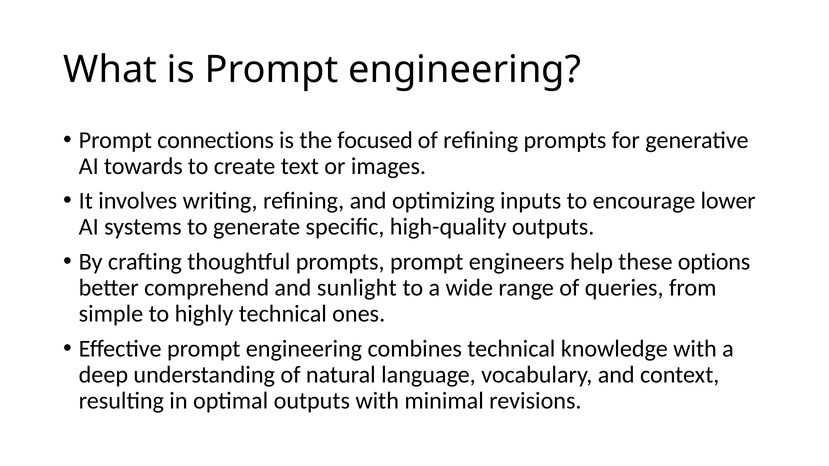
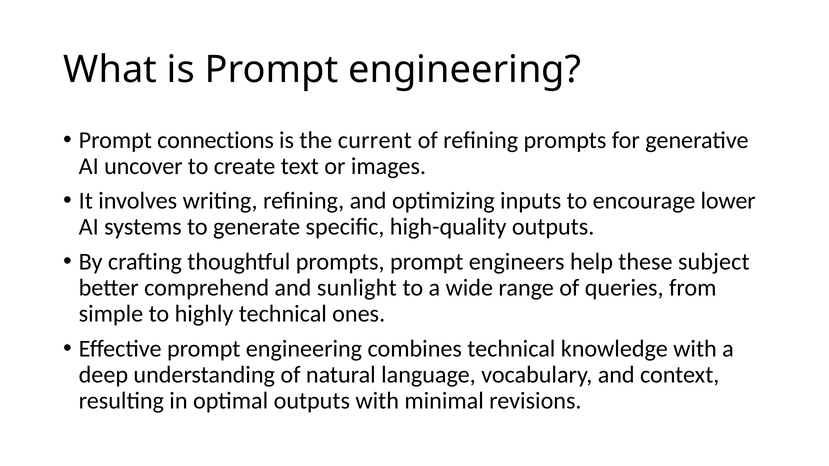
focused: focused -> current
towards: towards -> uncover
options: options -> subject
